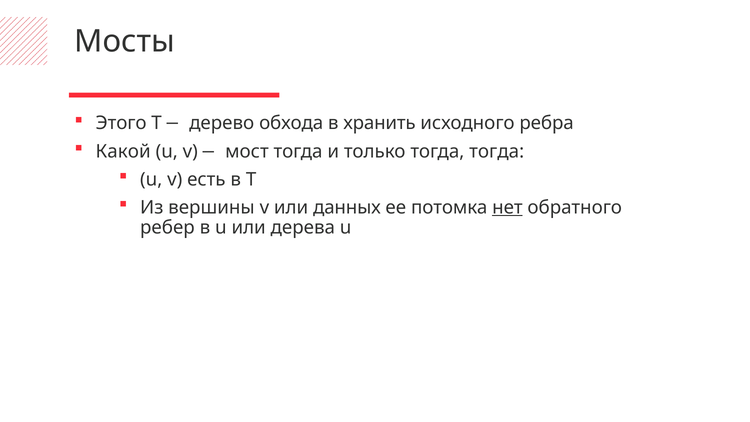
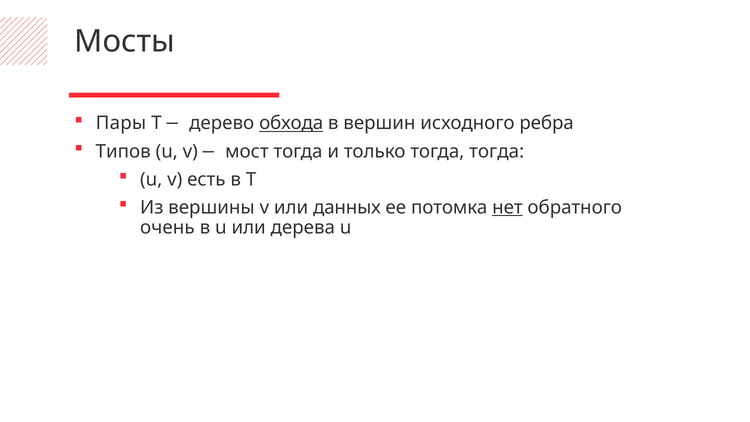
Этого: Этого -> Пары
обхода underline: none -> present
хранить: хранить -> вершин
Какой: Какой -> Типов
ребер: ребер -> очень
